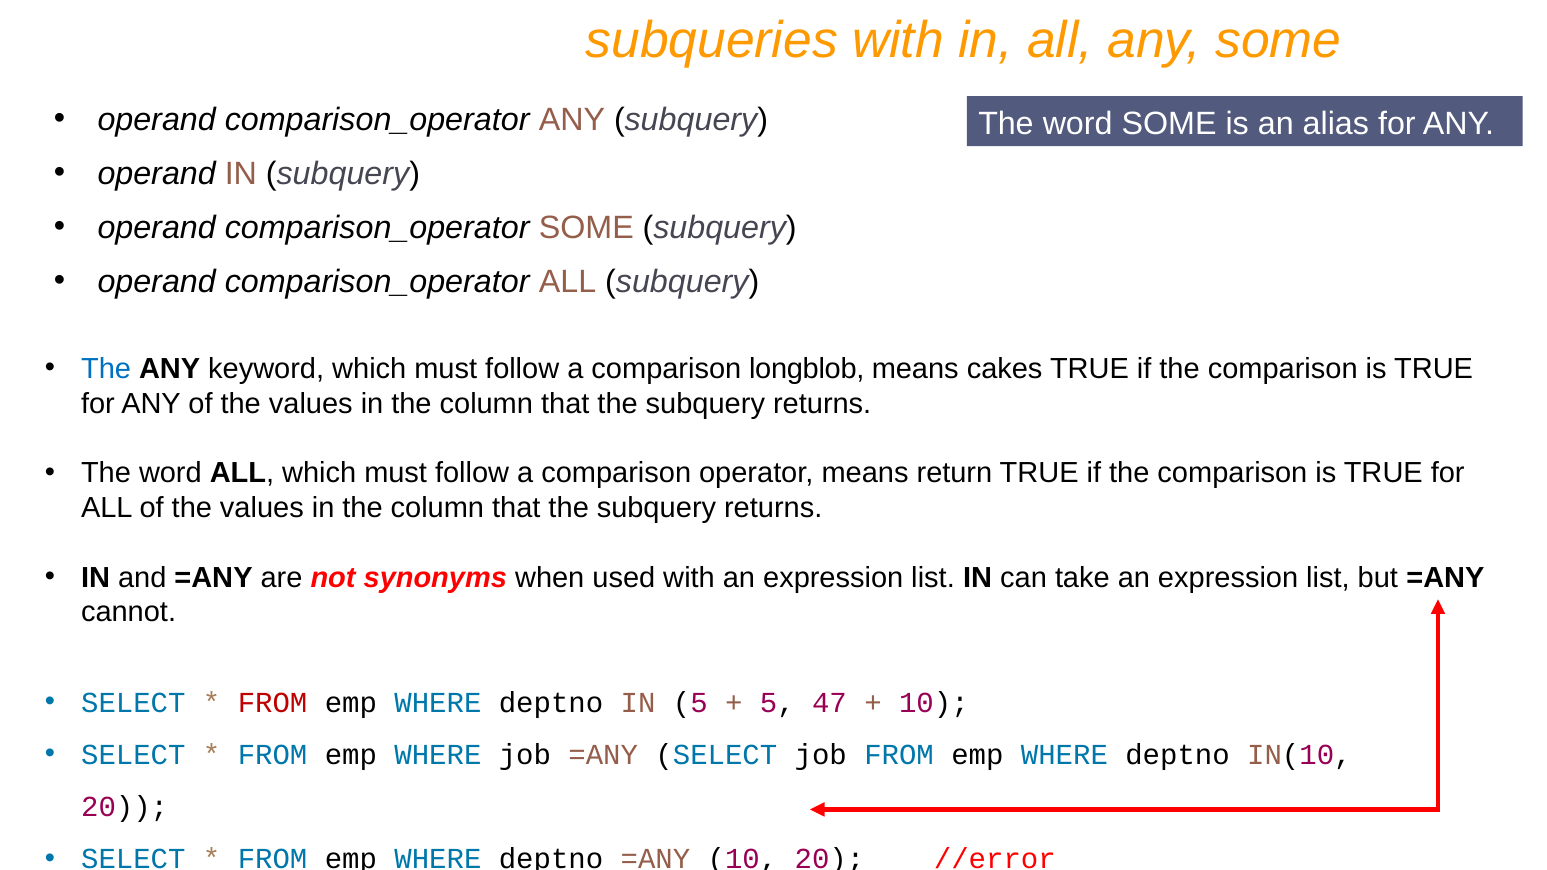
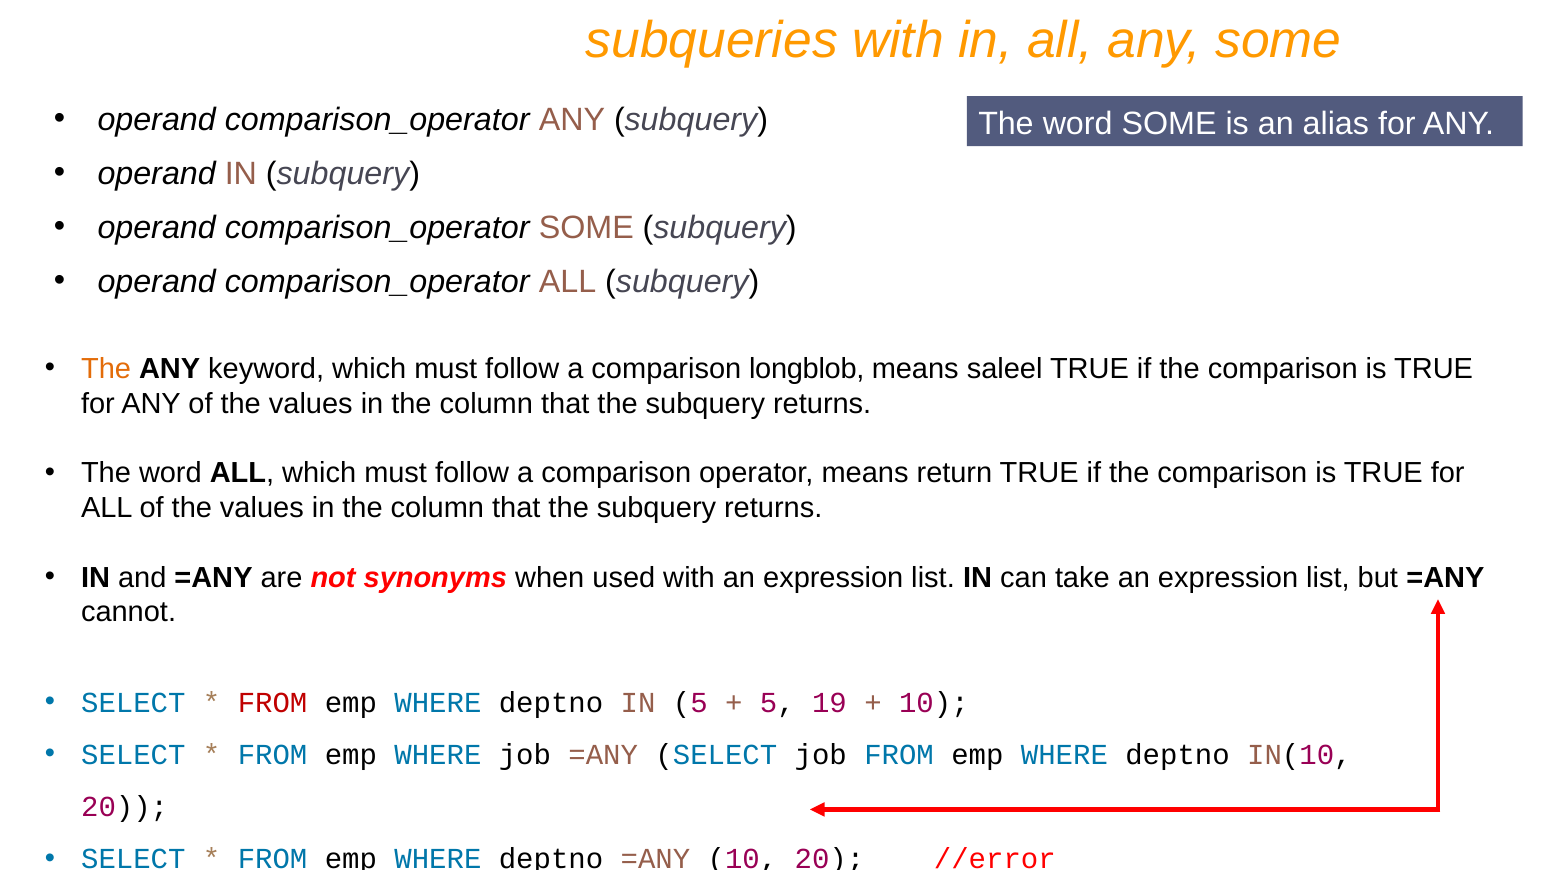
The at (106, 369) colour: blue -> orange
cakes: cakes -> saleel
47: 47 -> 19
